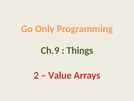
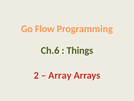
Only: Only -> Flow
Ch.9: Ch.9 -> Ch.6
Value: Value -> Array
